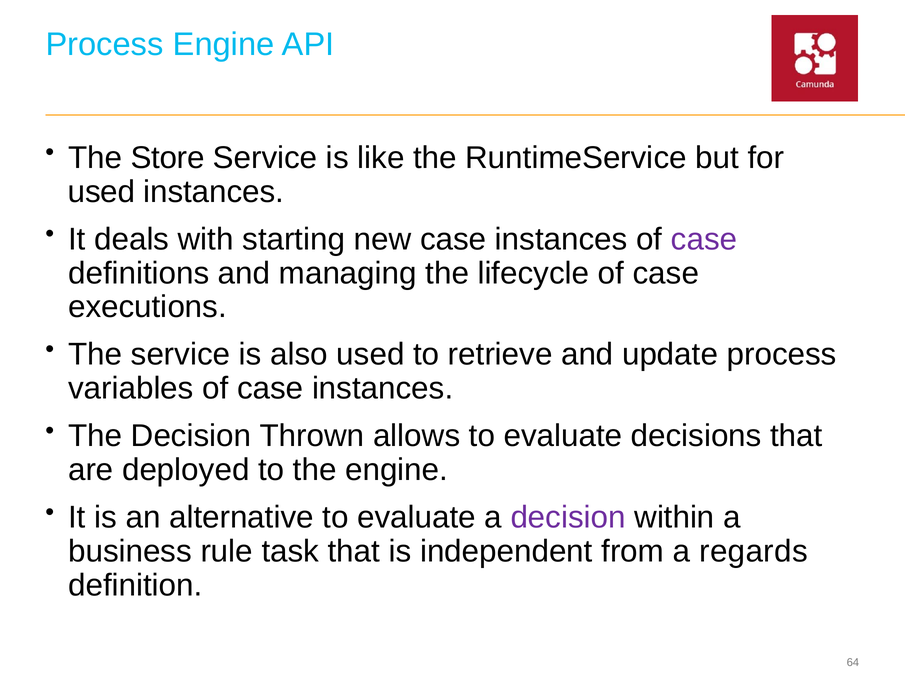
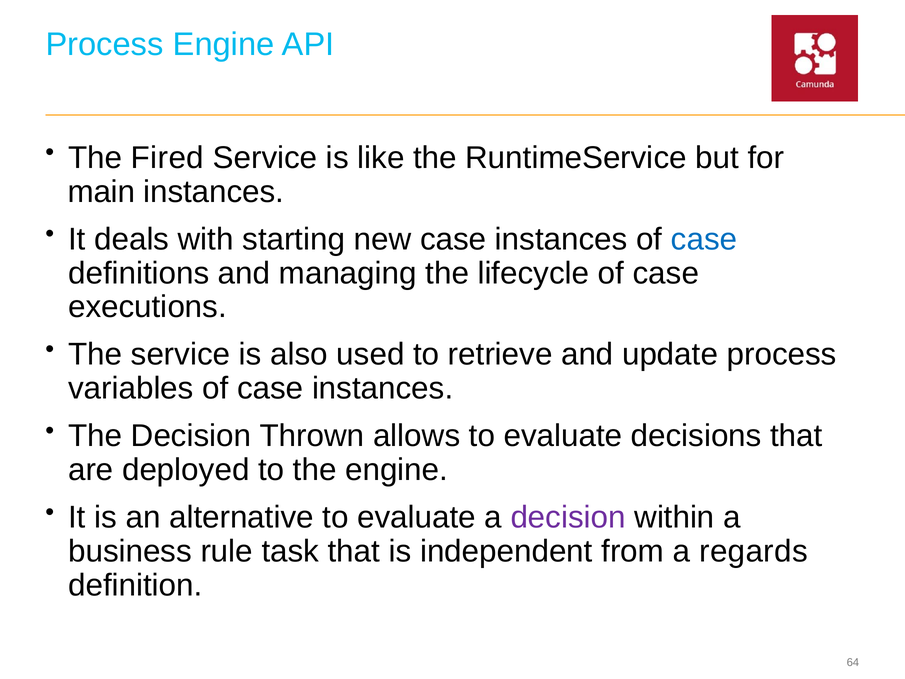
Store: Store -> Fired
used at (101, 192): used -> main
case at (704, 239) colour: purple -> blue
